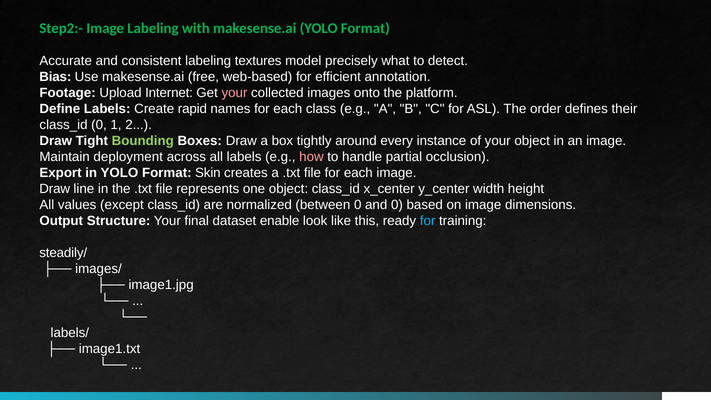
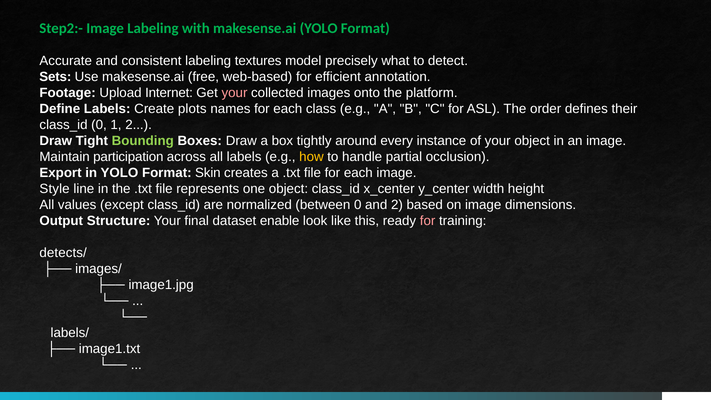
Bias: Bias -> Sets
rapid: rapid -> plots
deployment: deployment -> participation
how colour: pink -> yellow
Draw at (55, 189): Draw -> Style
and 0: 0 -> 2
for at (428, 221) colour: light blue -> pink
steadily/: steadily/ -> detects/
